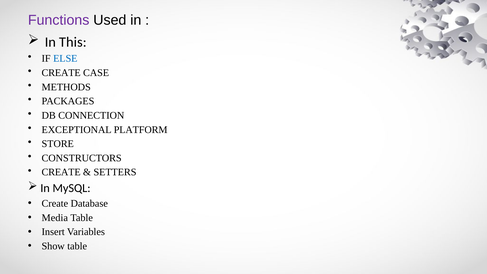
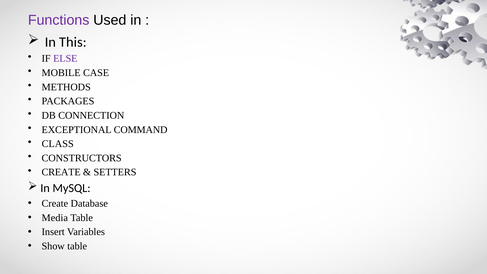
ELSE colour: blue -> purple
CREATE at (61, 73): CREATE -> MOBILE
PLATFORM: PLATFORM -> COMMAND
STORE: STORE -> CLASS
